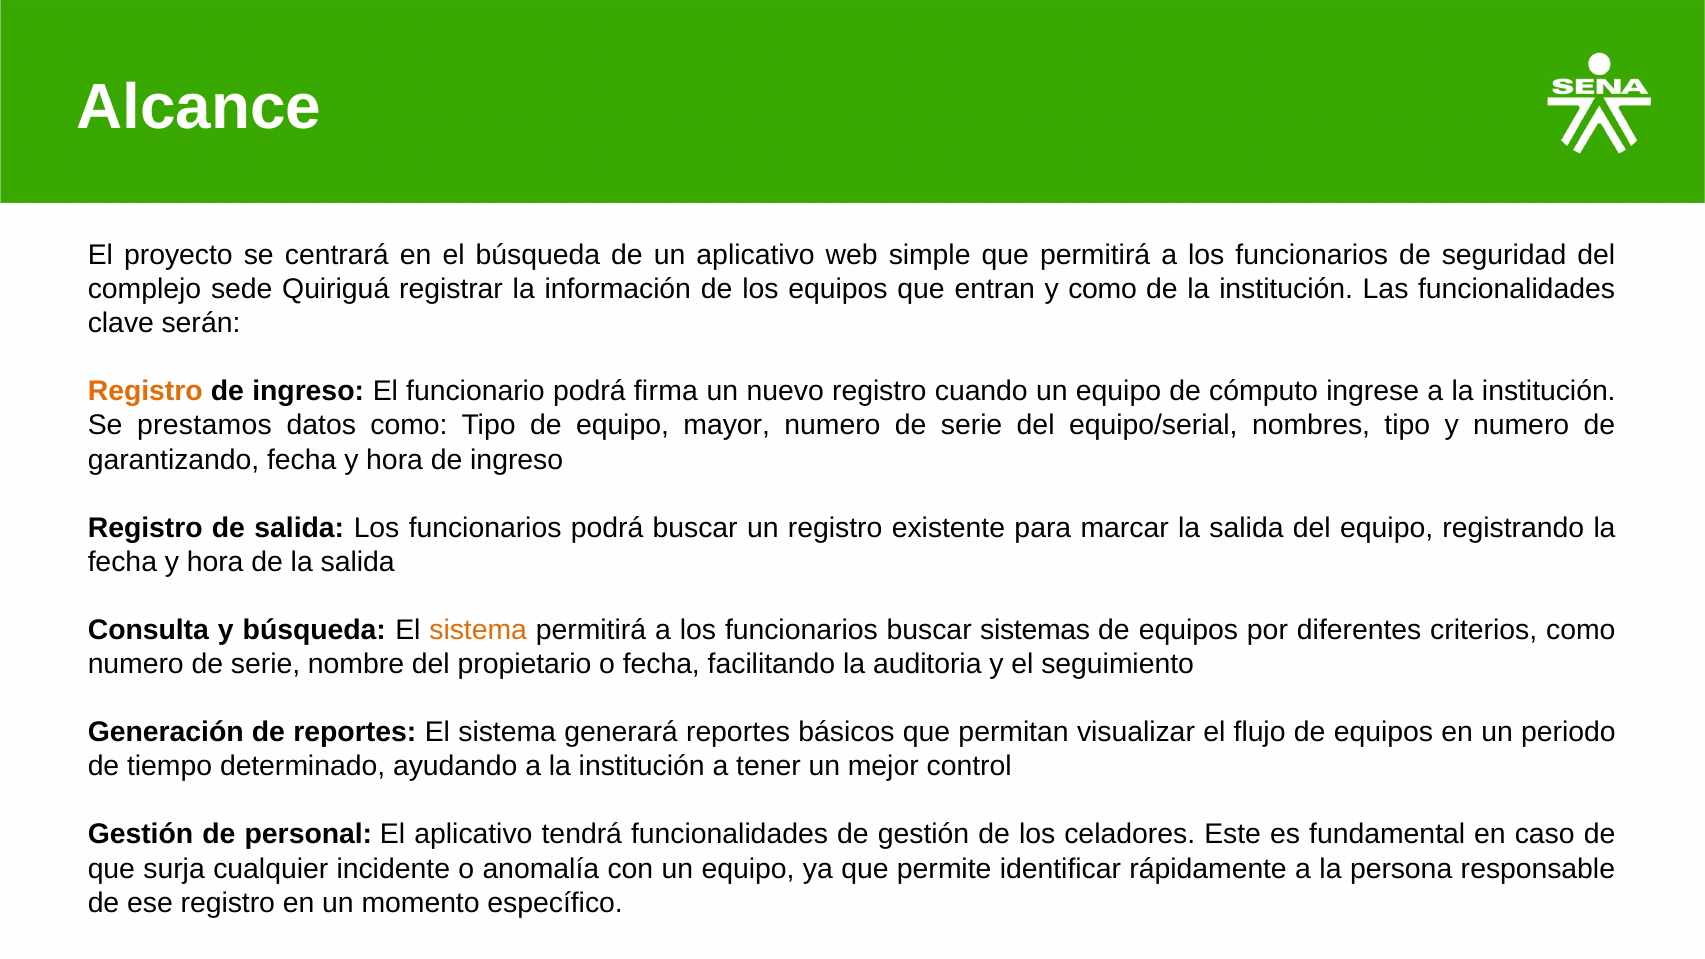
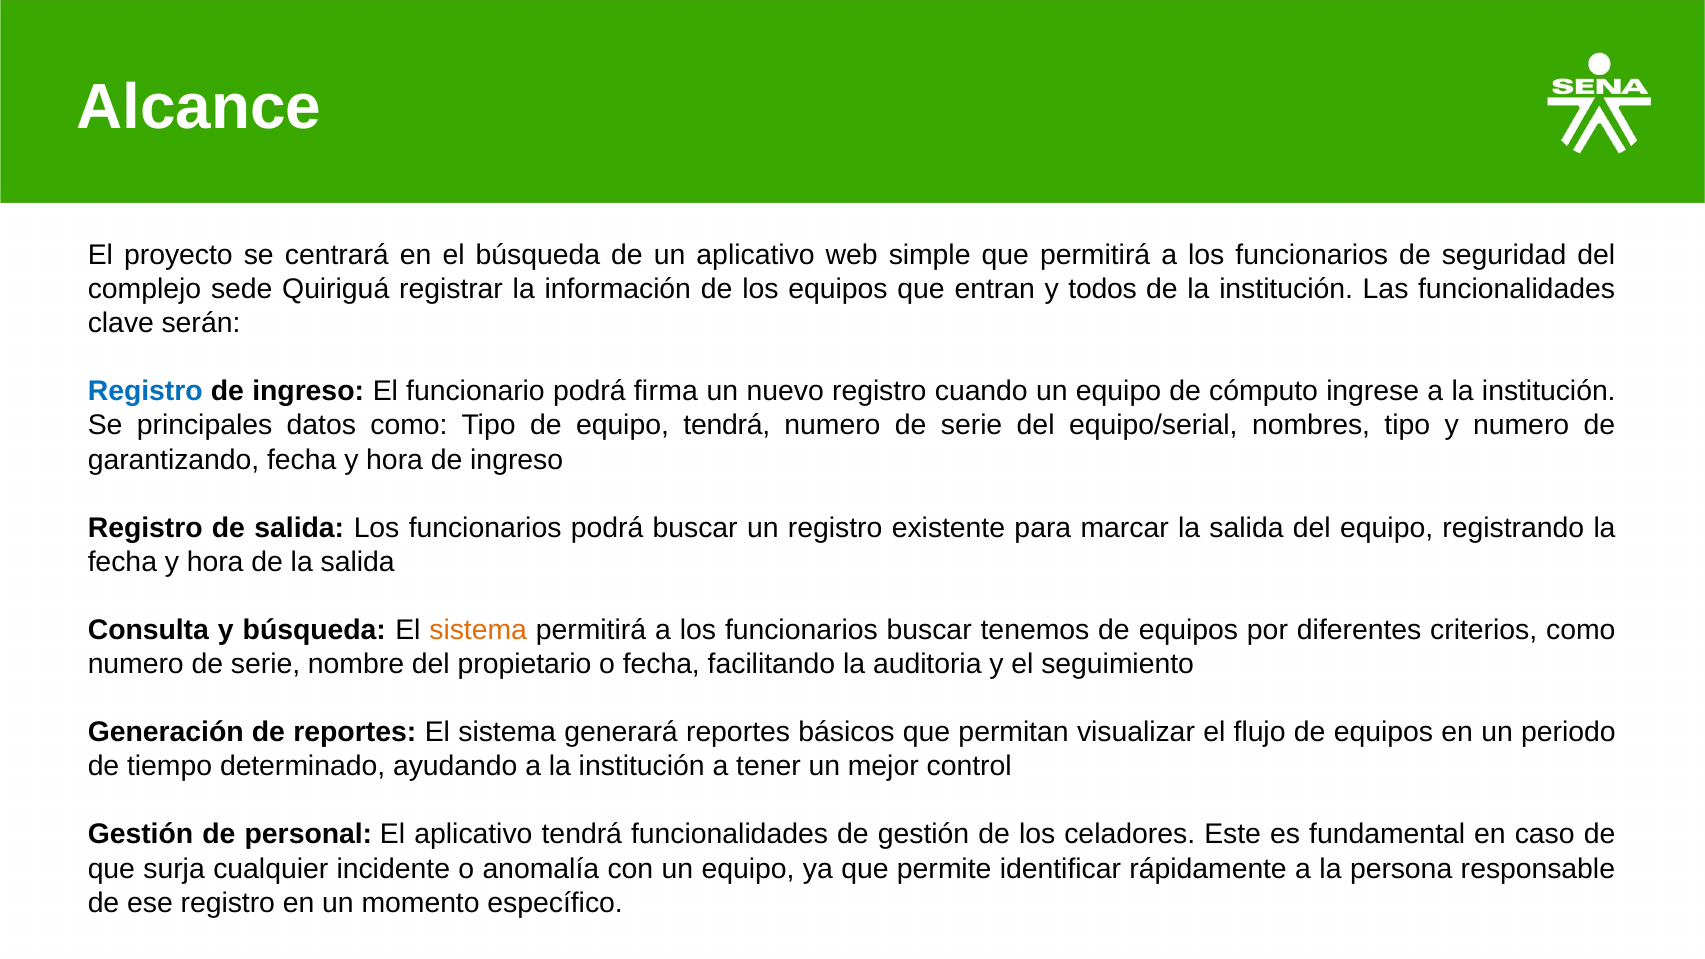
y como: como -> todos
Registro at (145, 392) colour: orange -> blue
prestamos: prestamos -> principales
equipo mayor: mayor -> tendrá
sistemas: sistemas -> tenemos
